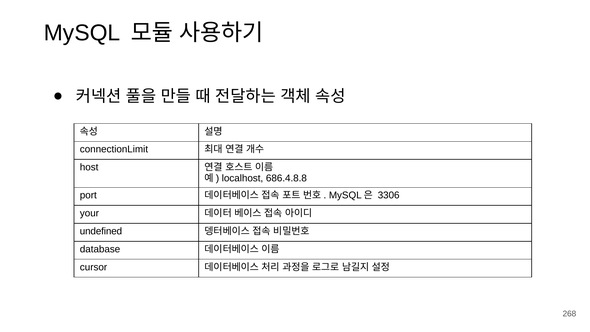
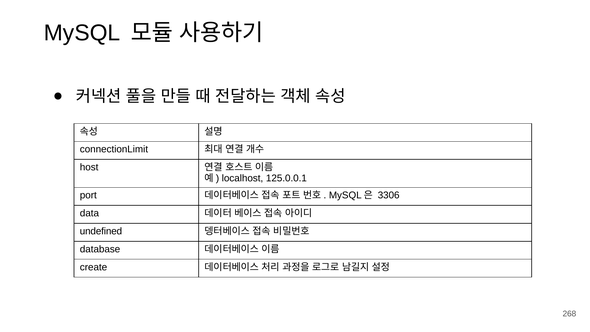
686.4.8.8: 686.4.8.8 -> 125.0.0.1
your: your -> data
cursor: cursor -> create
